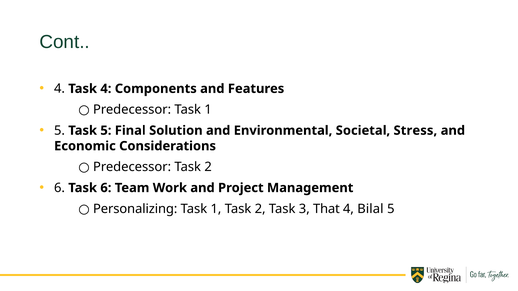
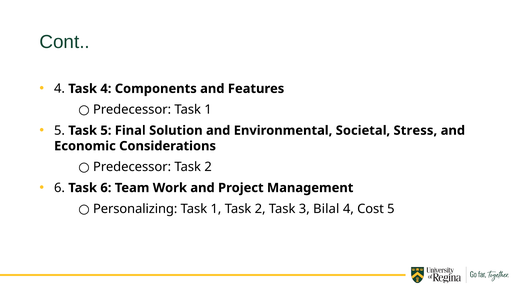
That: That -> Bilal
Bilal: Bilal -> Cost
